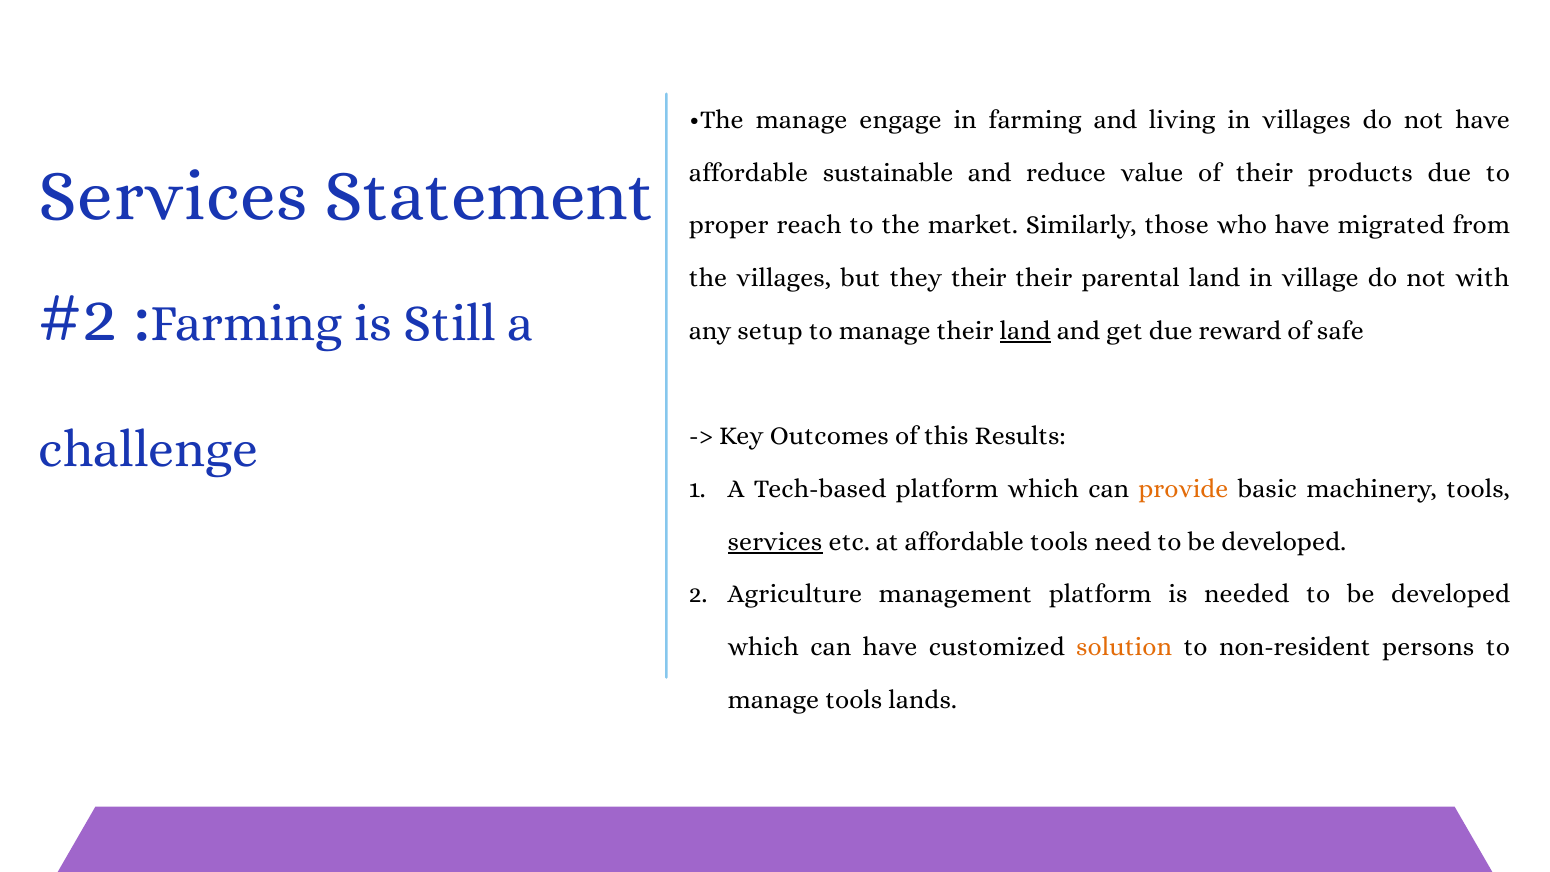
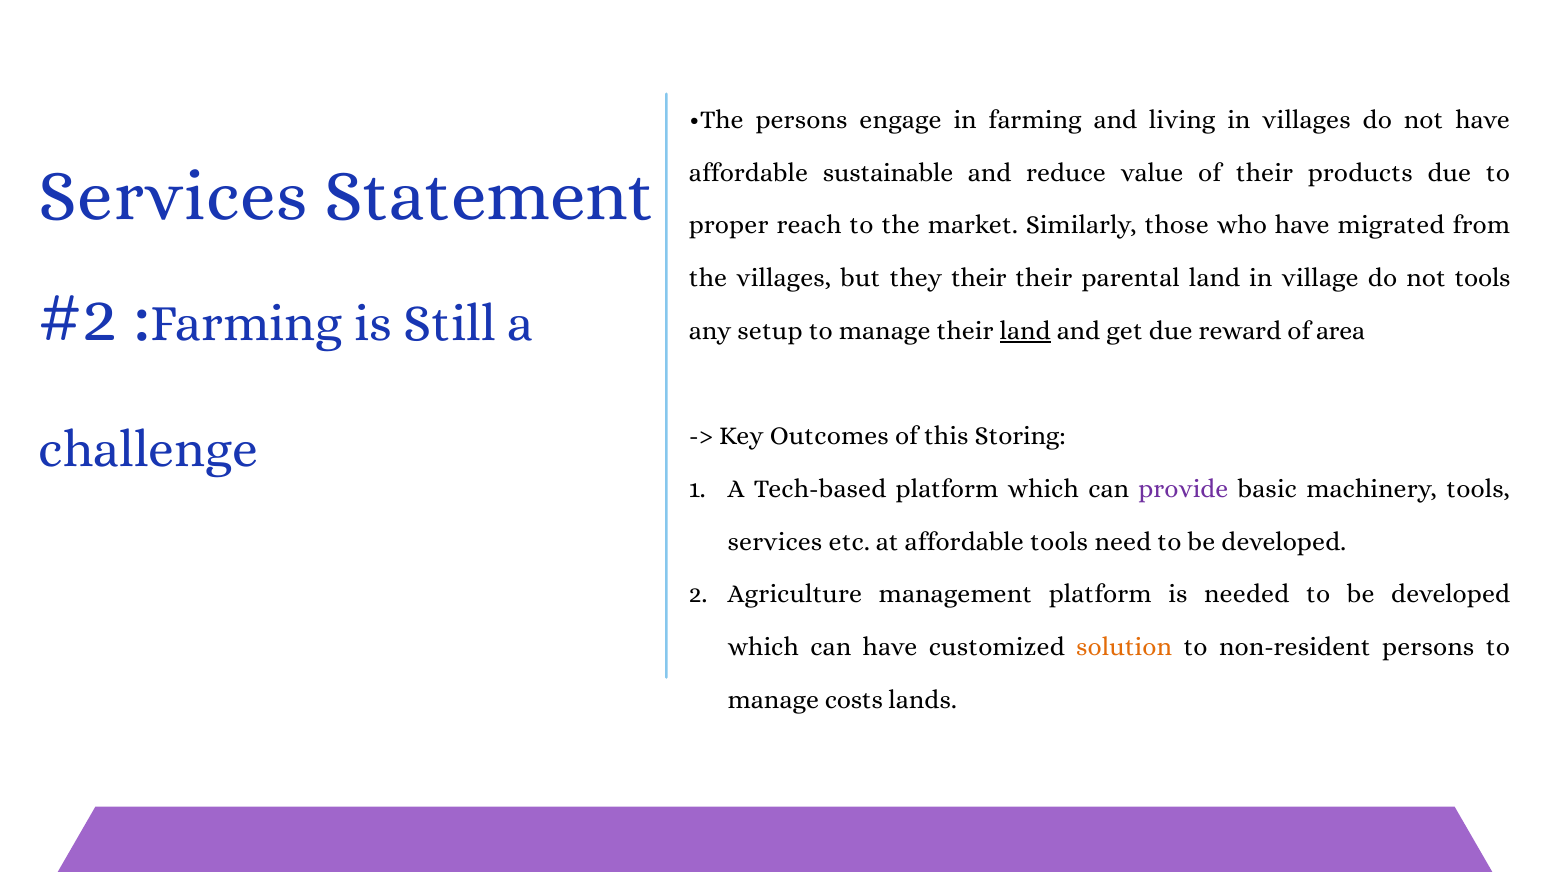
The manage: manage -> persons
not with: with -> tools
safe: safe -> area
Results: Results -> Storing
provide colour: orange -> purple
services at (775, 542) underline: present -> none
manage tools: tools -> costs
